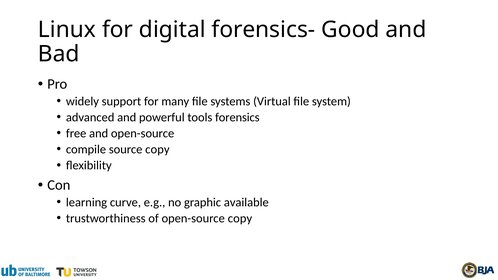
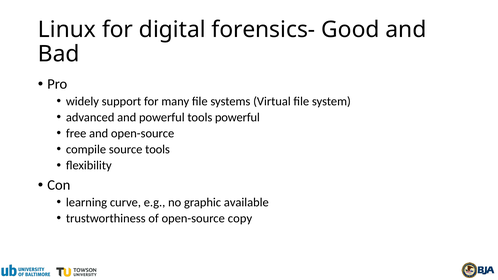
tools forensics: forensics -> powerful
source copy: copy -> tools
